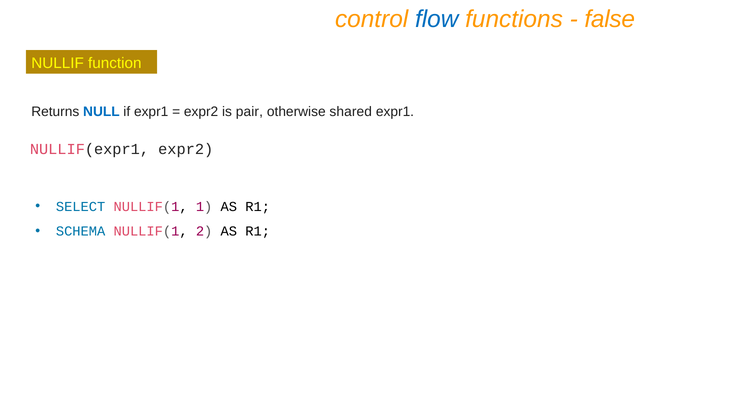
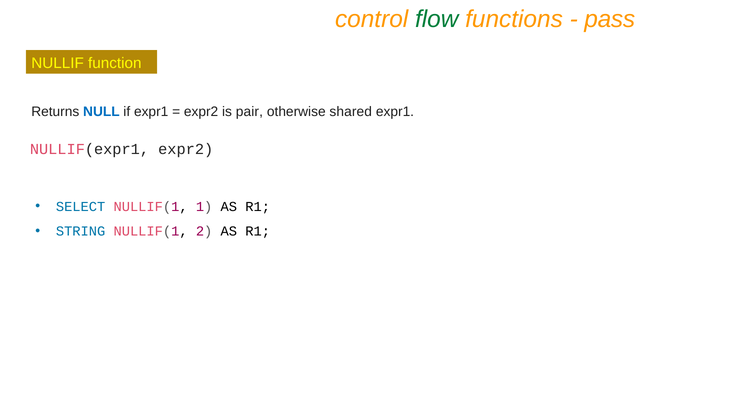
flow colour: blue -> green
false: false -> pass
SCHEMA: SCHEMA -> STRING
